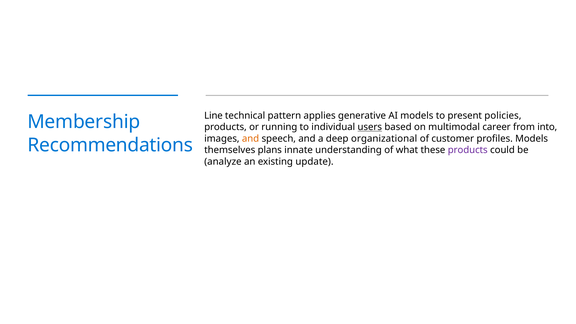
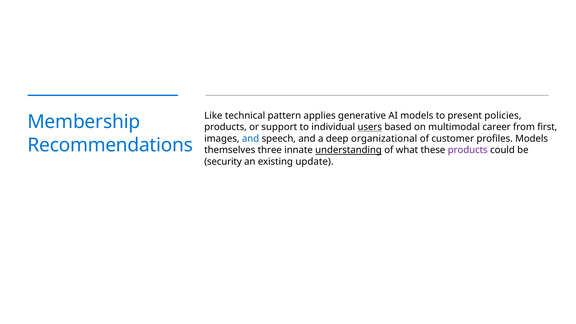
Line: Line -> Like
running: running -> support
into: into -> first
and at (251, 139) colour: orange -> blue
plans: plans -> three
understanding underline: none -> present
analyze: analyze -> security
